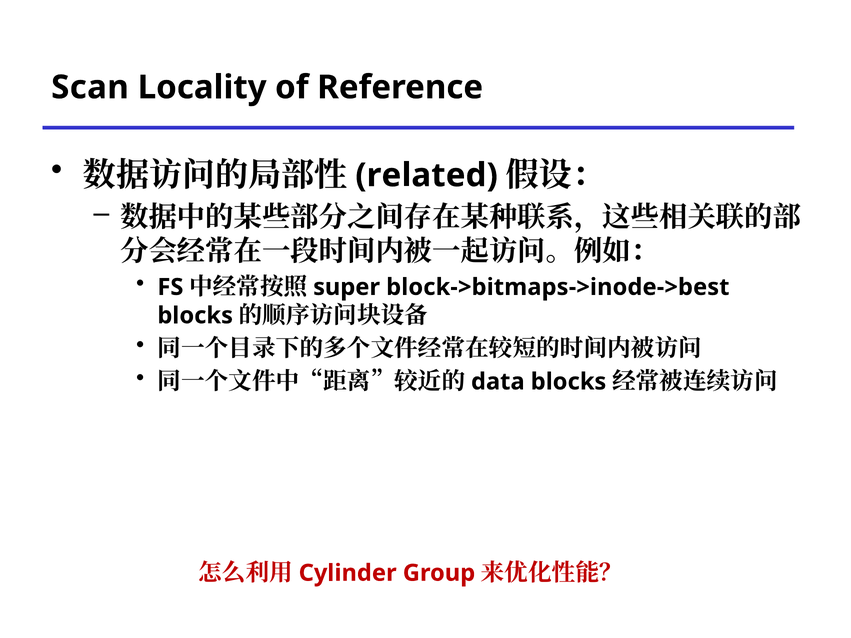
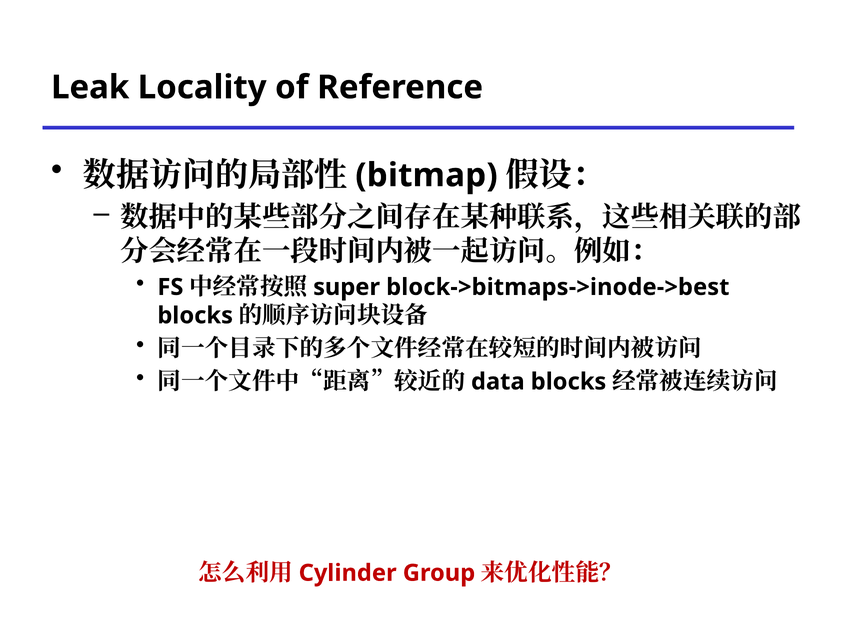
Scan: Scan -> Leak
related: related -> bitmap
